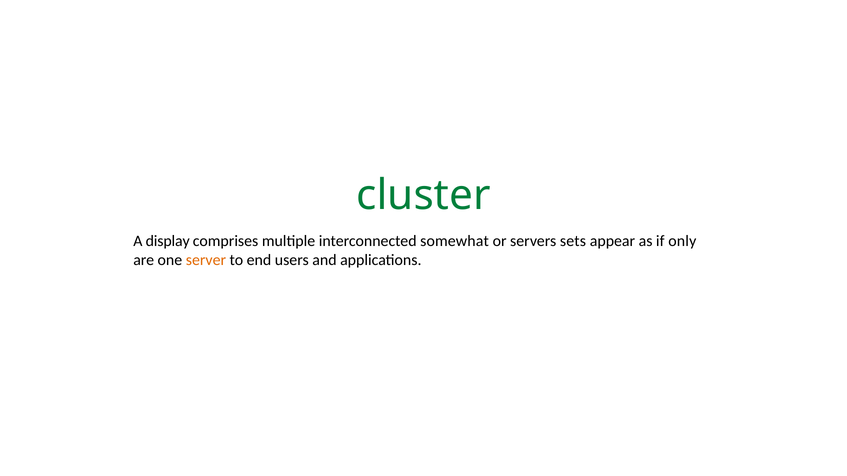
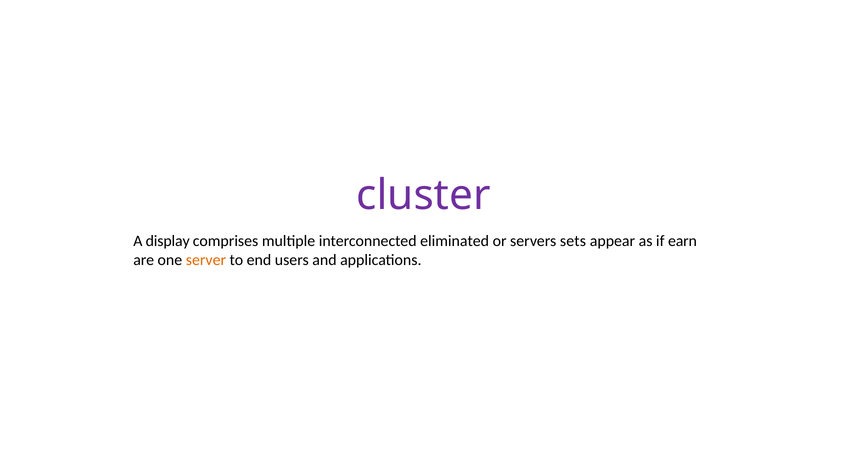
cluster colour: green -> purple
somewhat: somewhat -> eliminated
only: only -> earn
